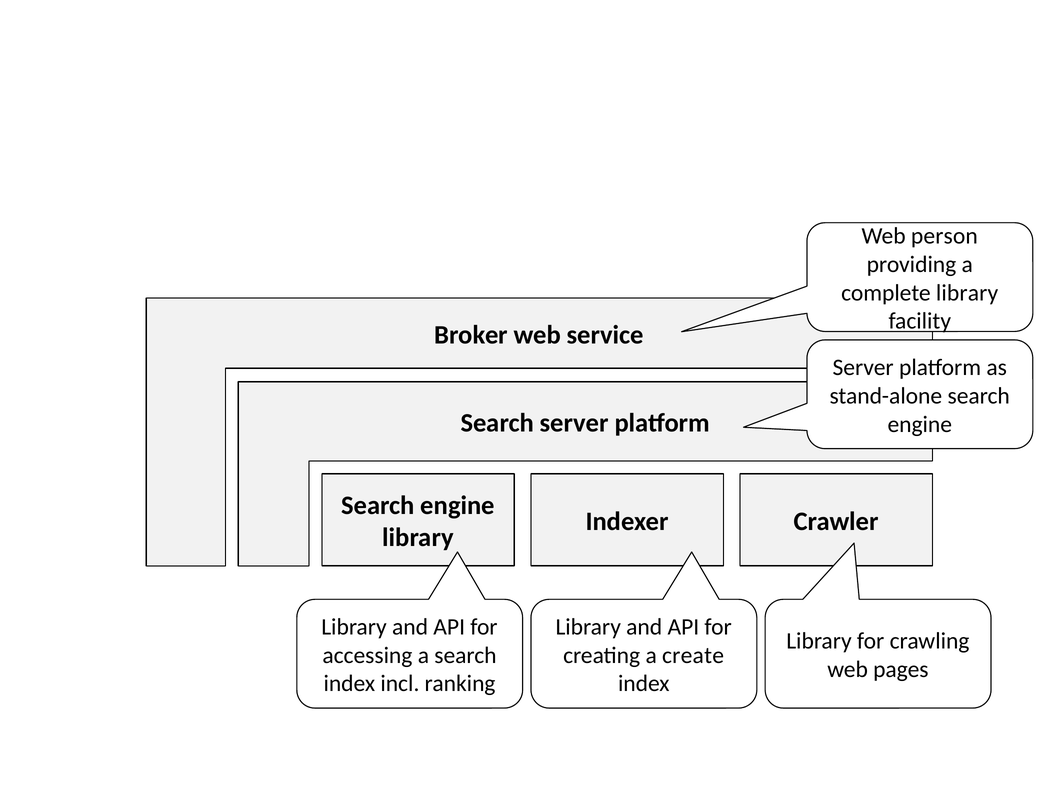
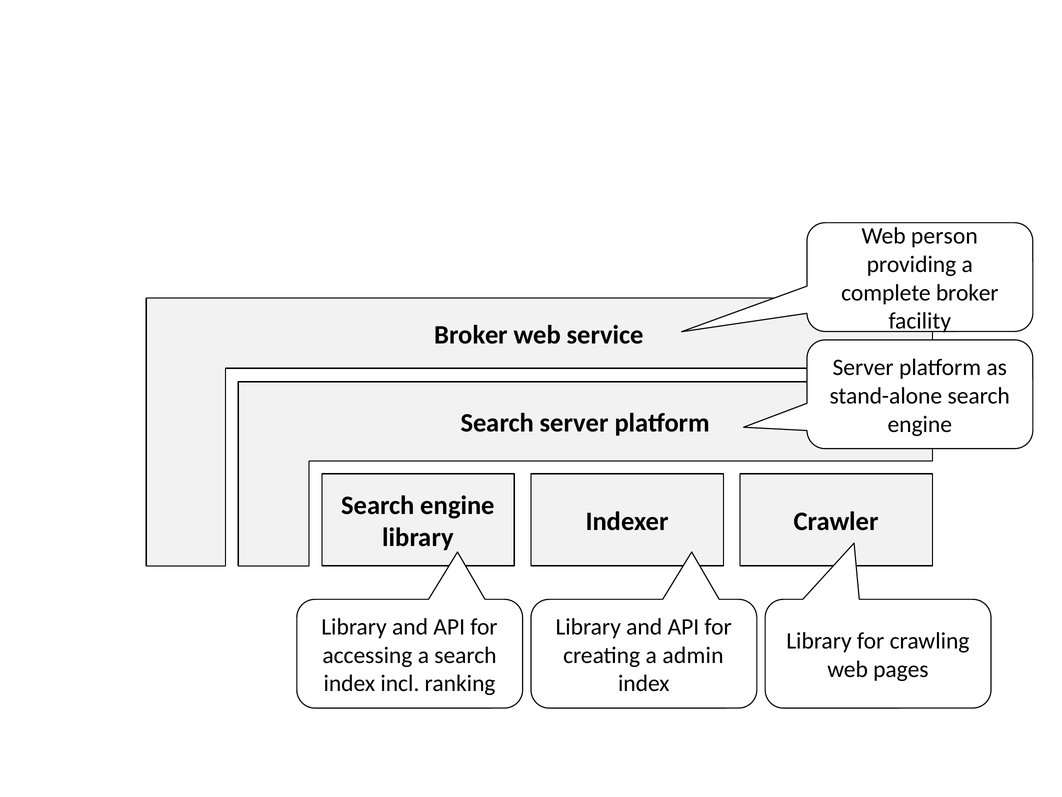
complete library: library -> broker
create: create -> admin
